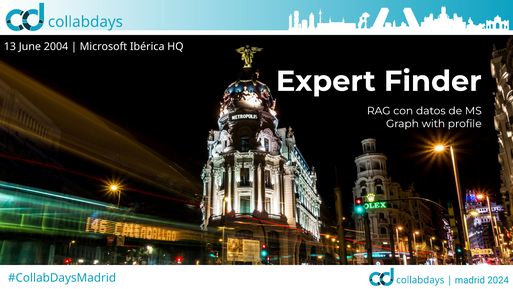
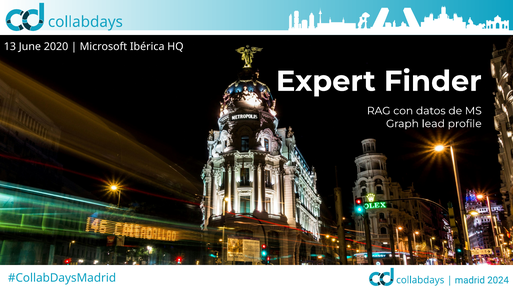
2004: 2004 -> 2020
with: with -> lead
